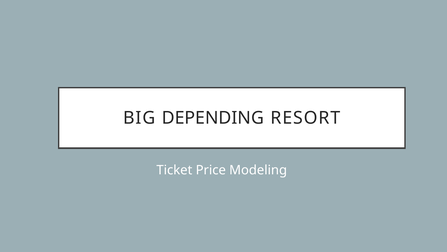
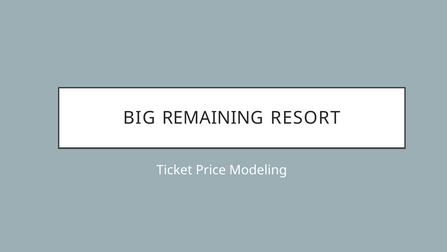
DEPENDING: DEPENDING -> REMAINING
